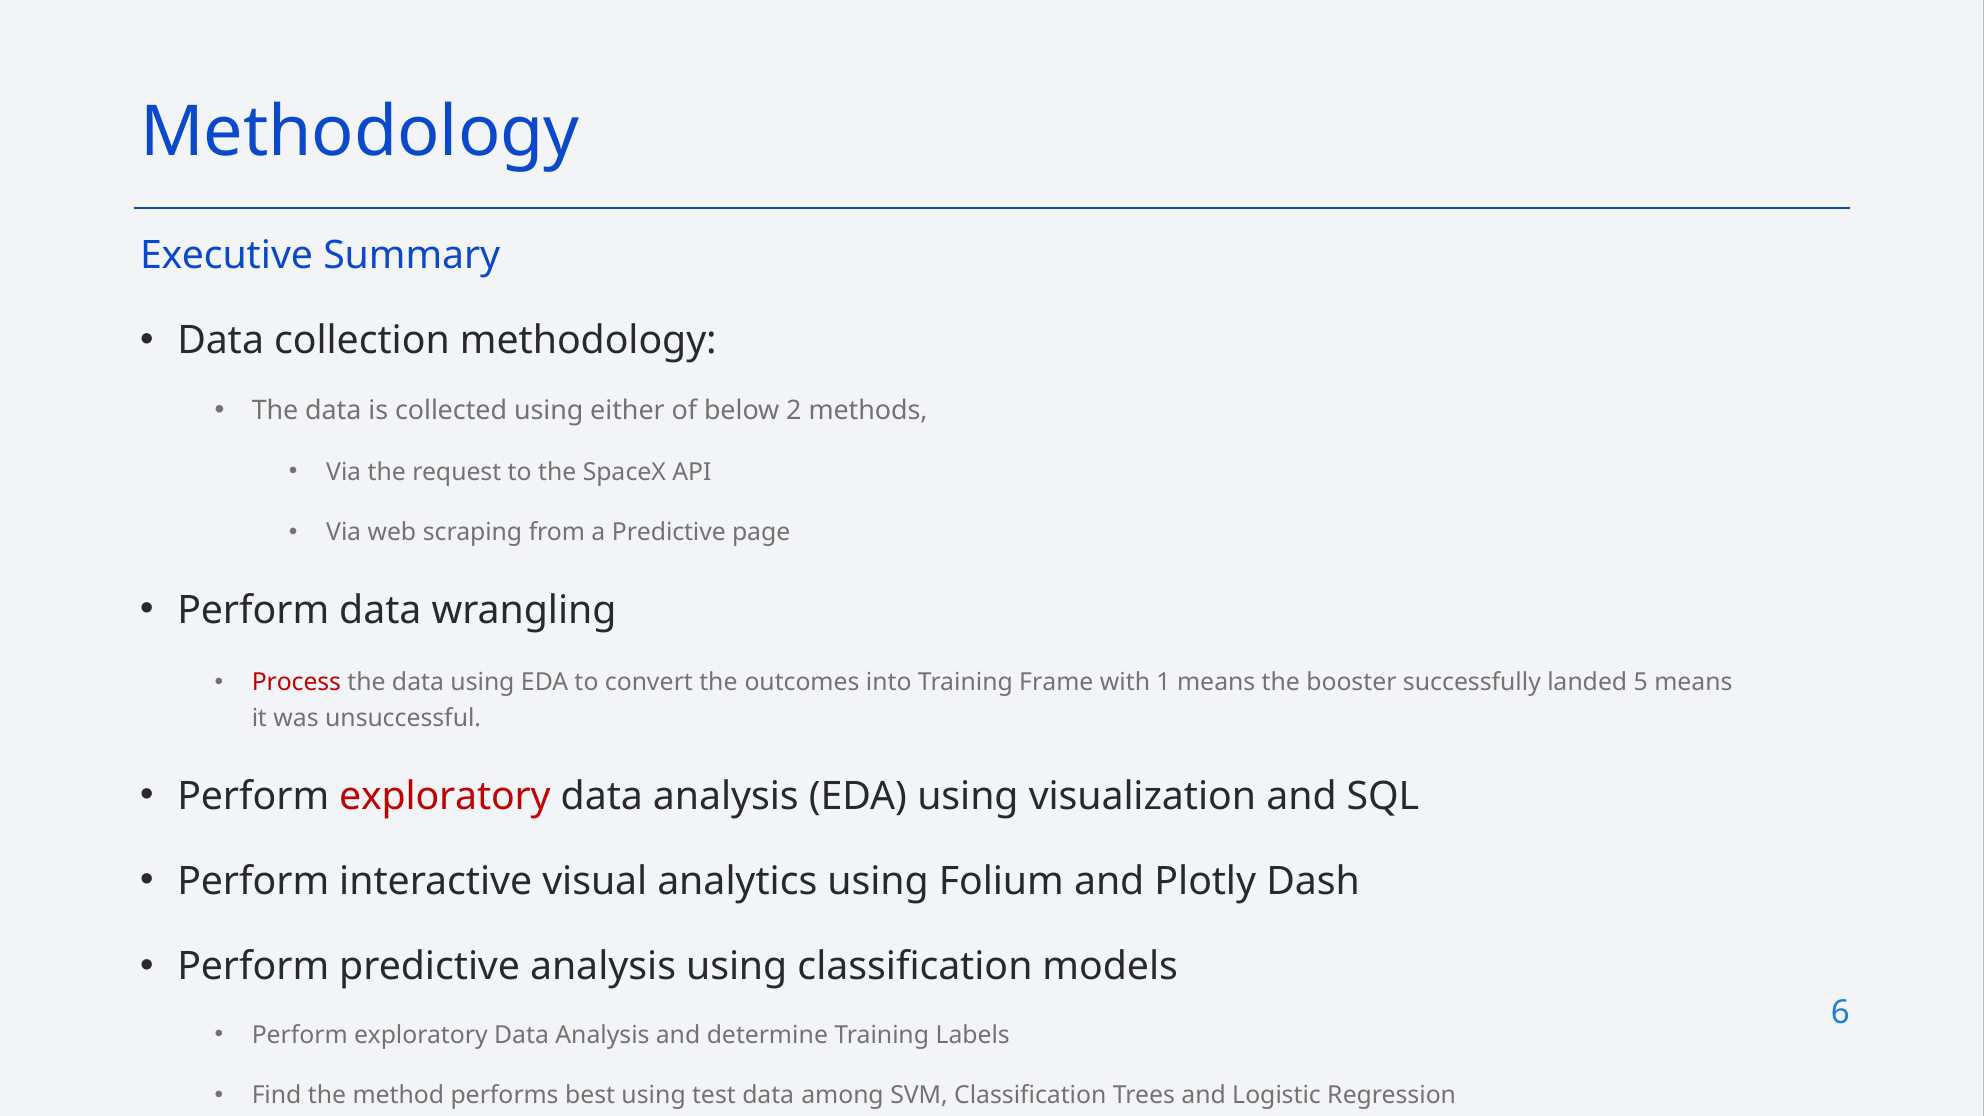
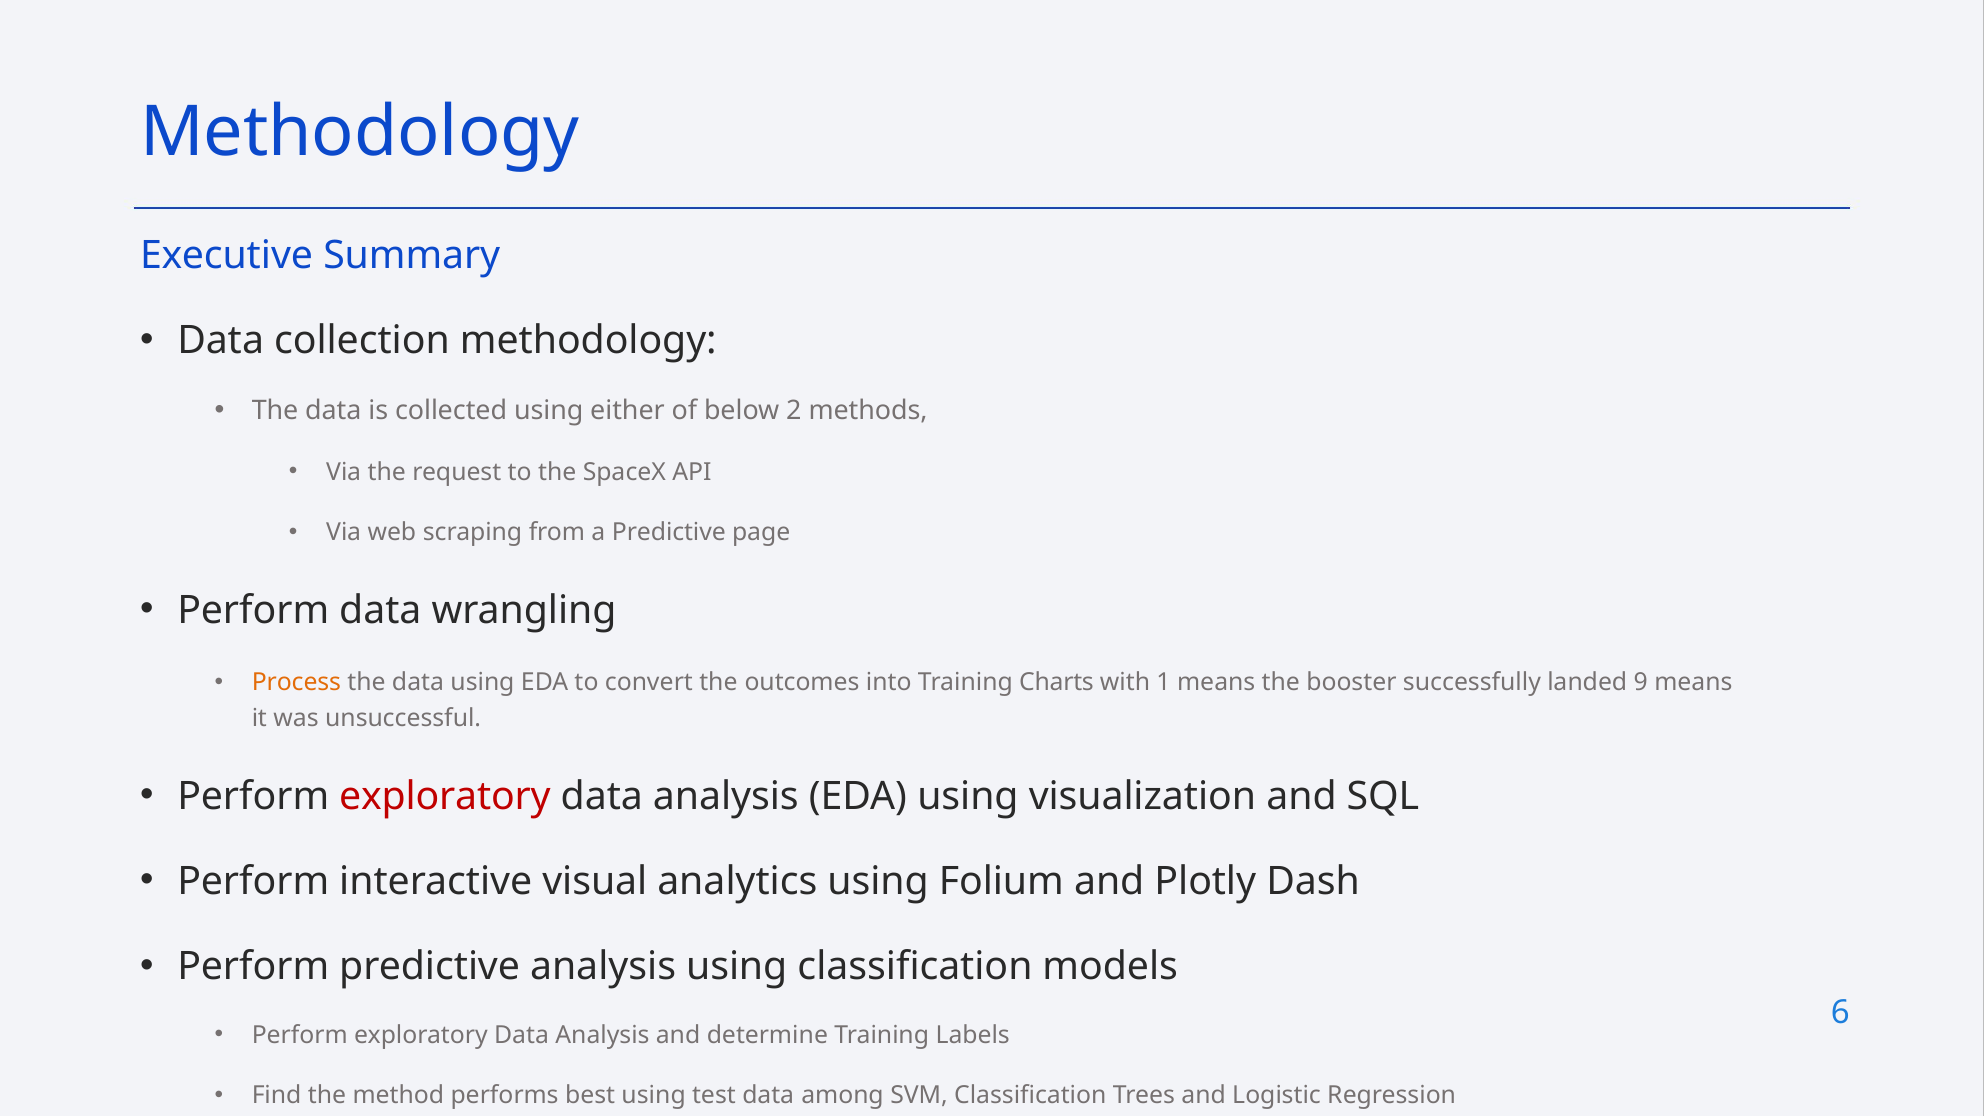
Process colour: red -> orange
Frame: Frame -> Charts
5: 5 -> 9
